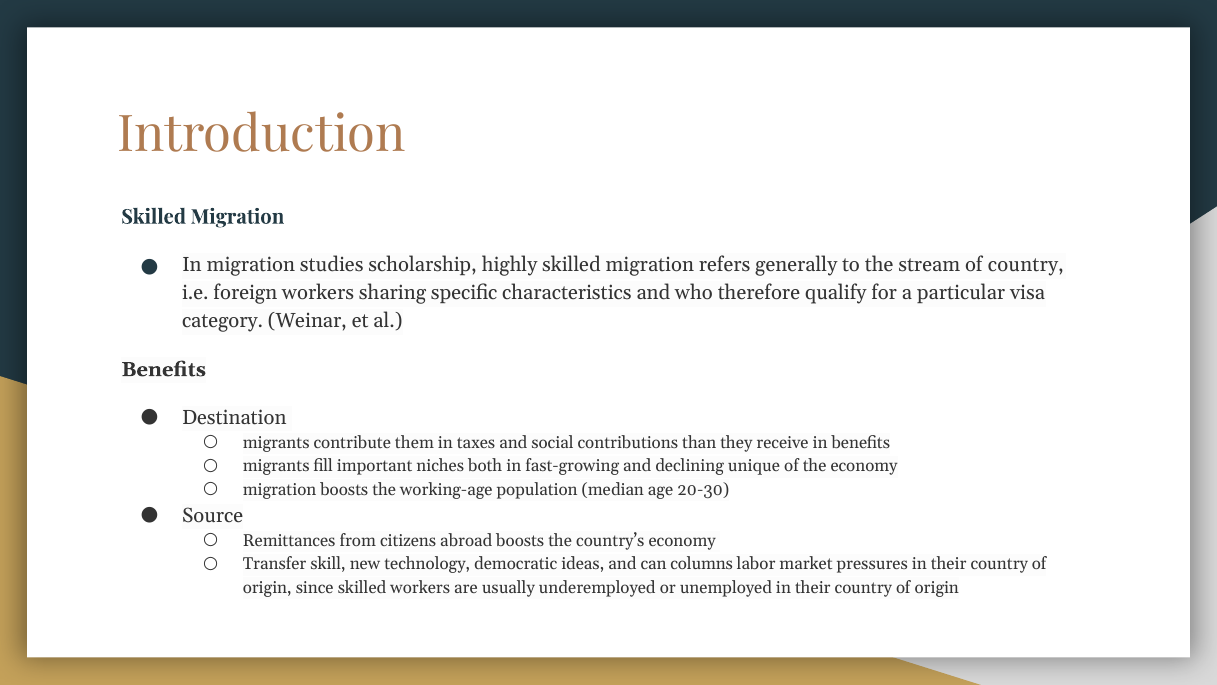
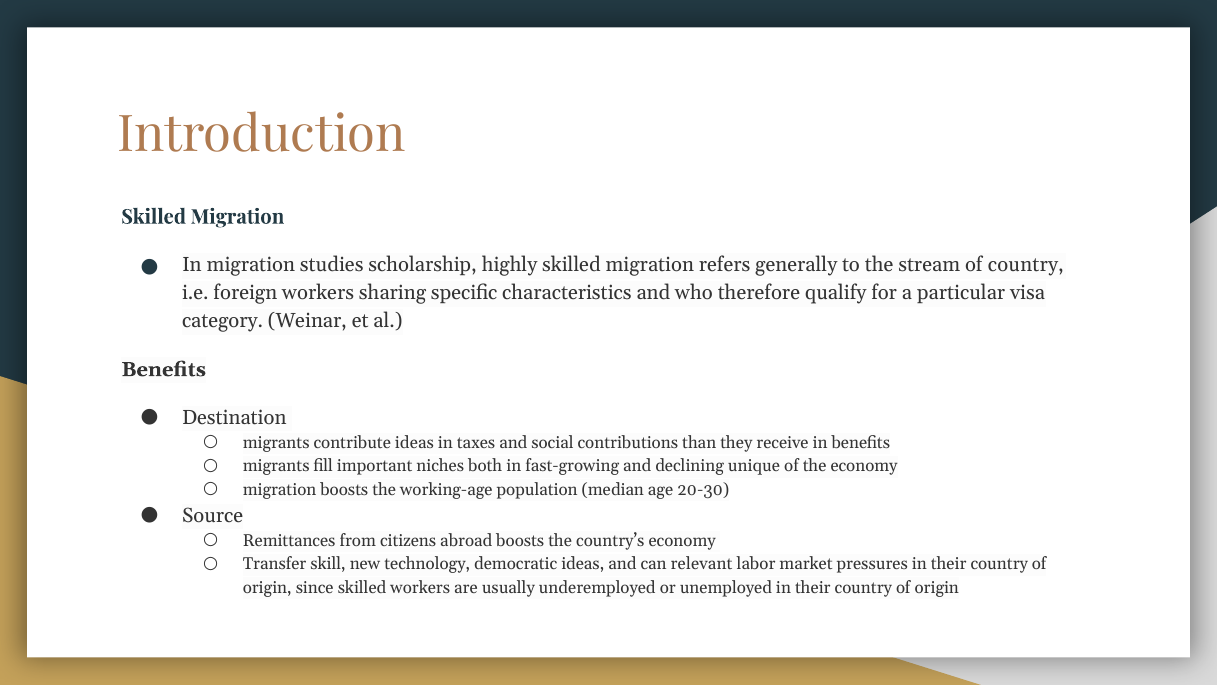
contribute them: them -> ideas
columns: columns -> relevant
